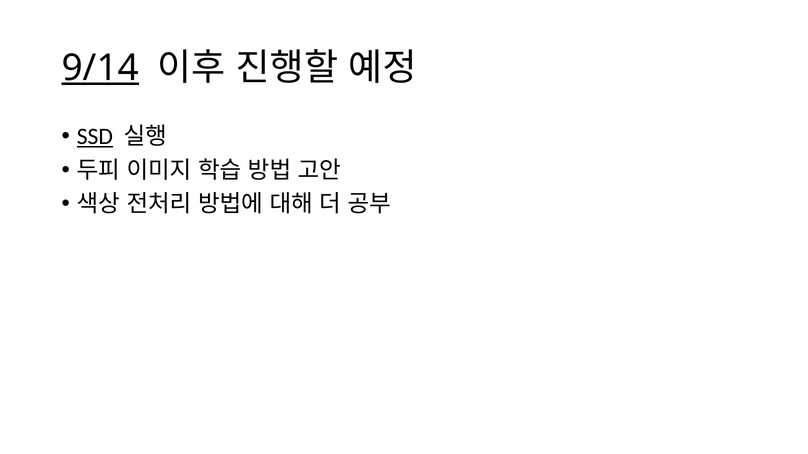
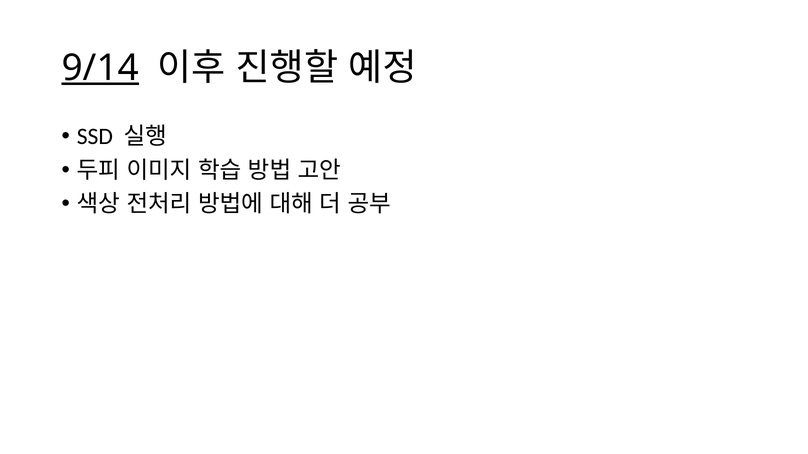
SSD underline: present -> none
